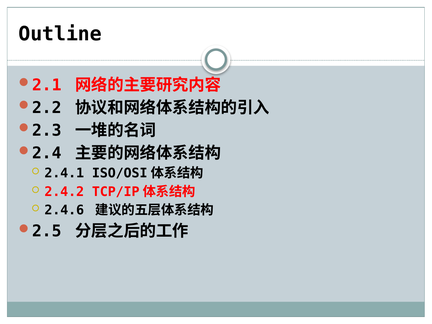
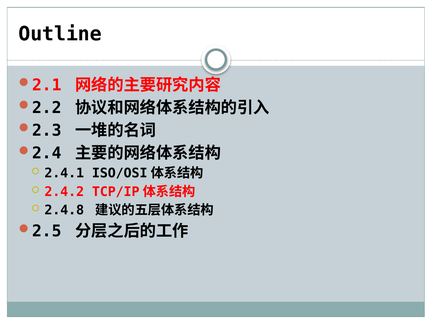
2.4.6: 2.4.6 -> 2.4.8
